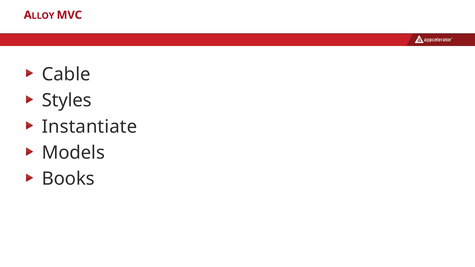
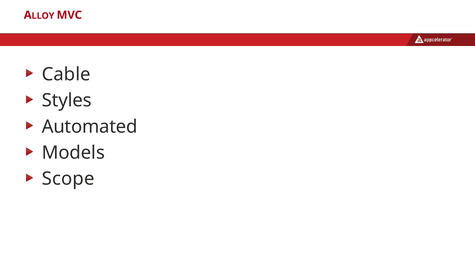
Instantiate: Instantiate -> Automated
Books: Books -> Scope
